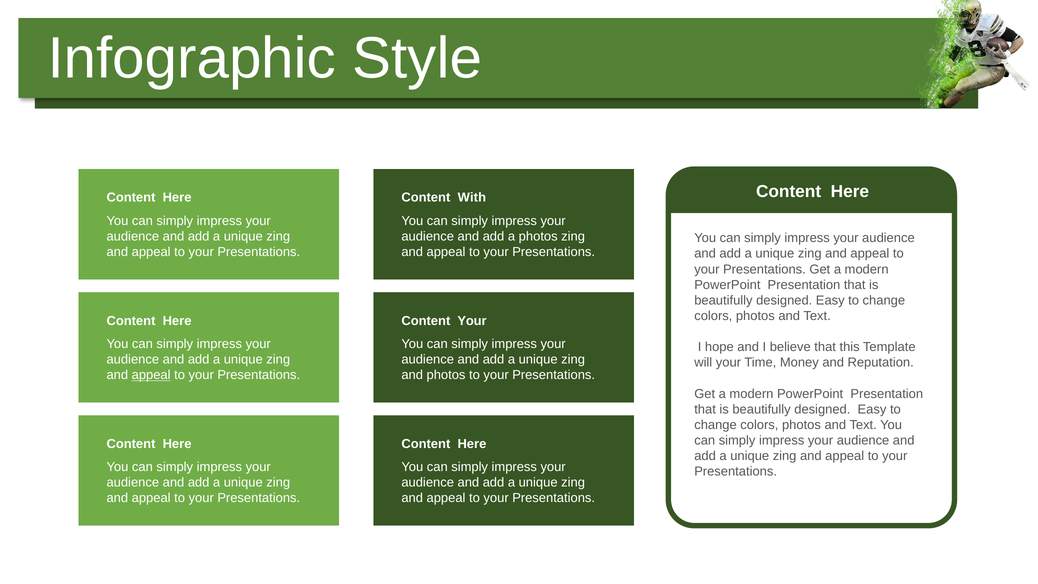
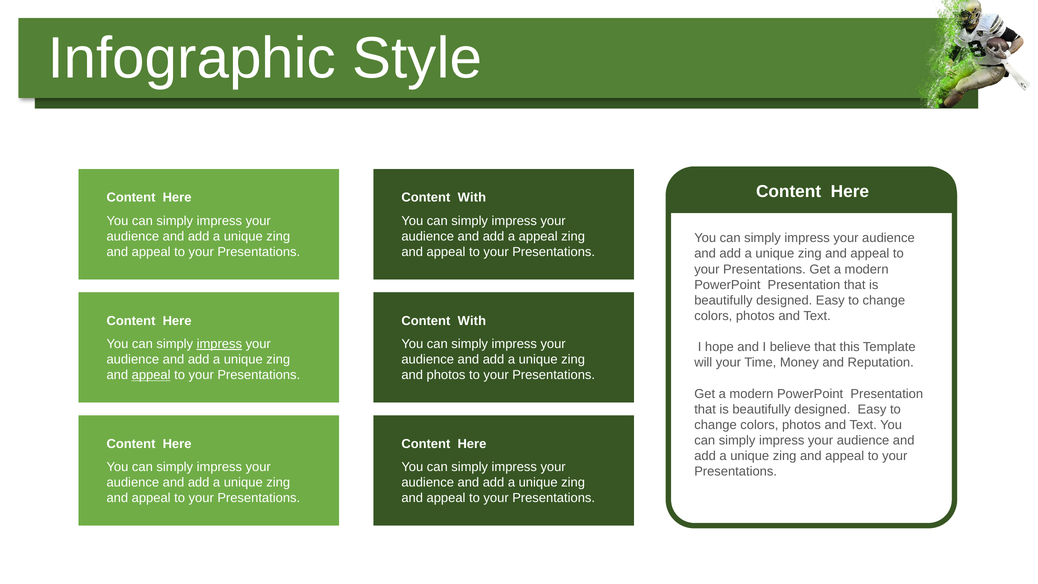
a photos: photos -> appeal
Your at (472, 321): Your -> With
impress at (219, 344) underline: none -> present
